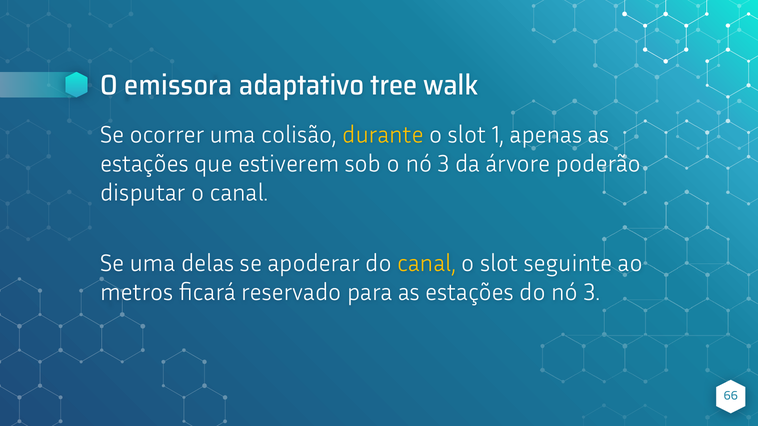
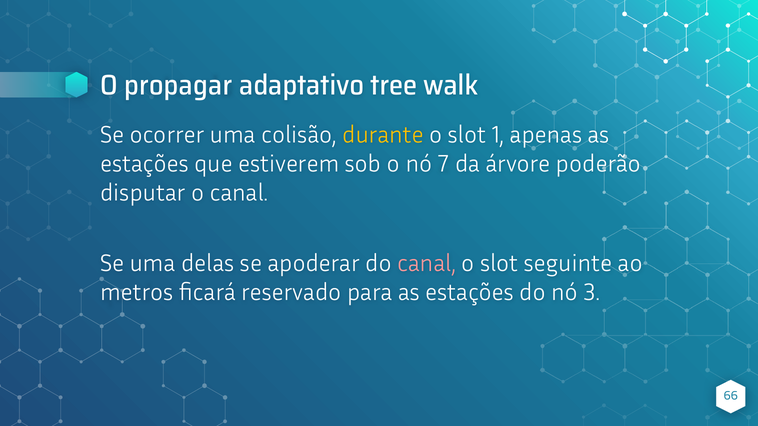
emissora: emissora -> propagar
o nó 3: 3 -> 7
canal at (427, 264) colour: yellow -> pink
